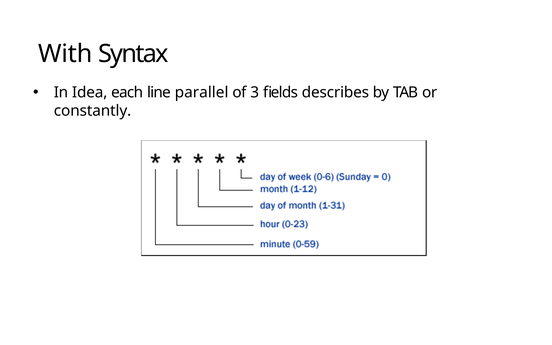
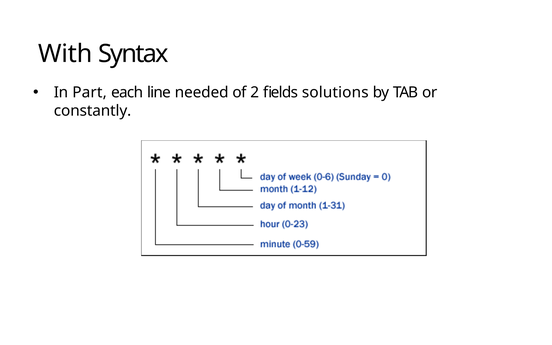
Idea: Idea -> Part
parallel: parallel -> needed
3: 3 -> 2
describes: describes -> solutions
